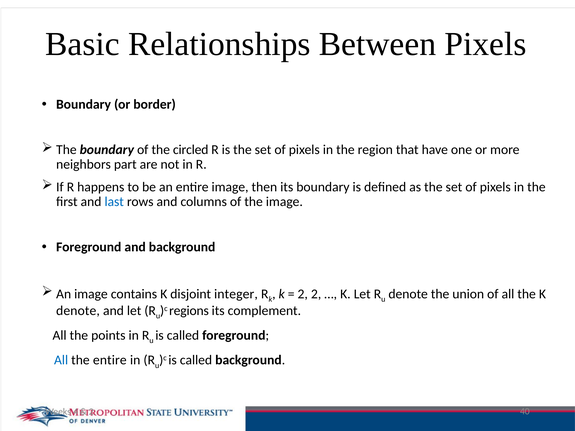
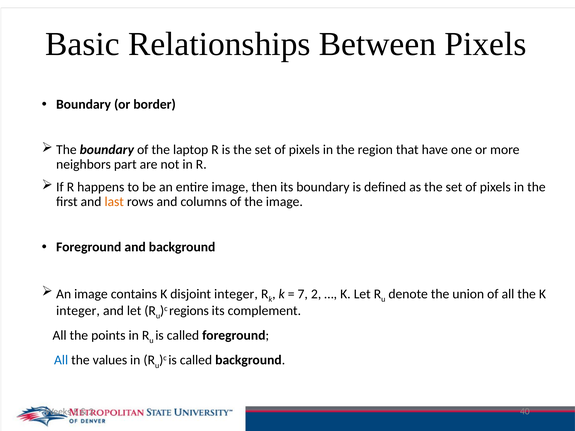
circled: circled -> laptop
last colour: blue -> orange
2 at (303, 294): 2 -> 7
denote at (78, 311): denote -> integer
the entire: entire -> values
4: 4 -> 5
